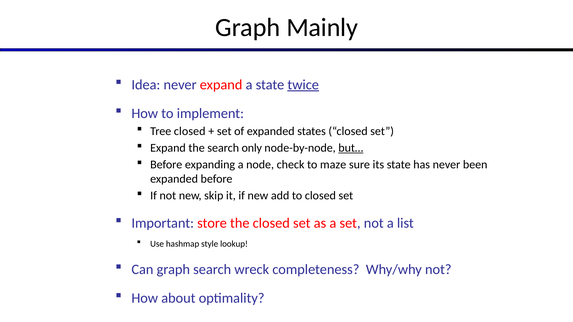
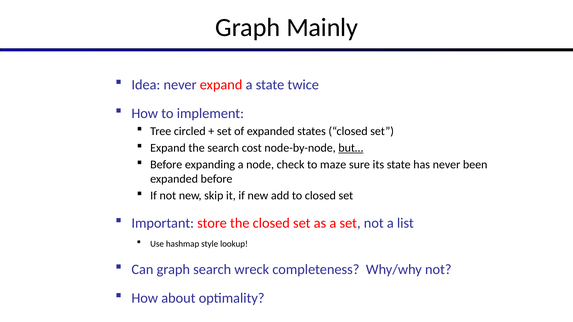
twice underline: present -> none
Tree closed: closed -> circled
only: only -> cost
